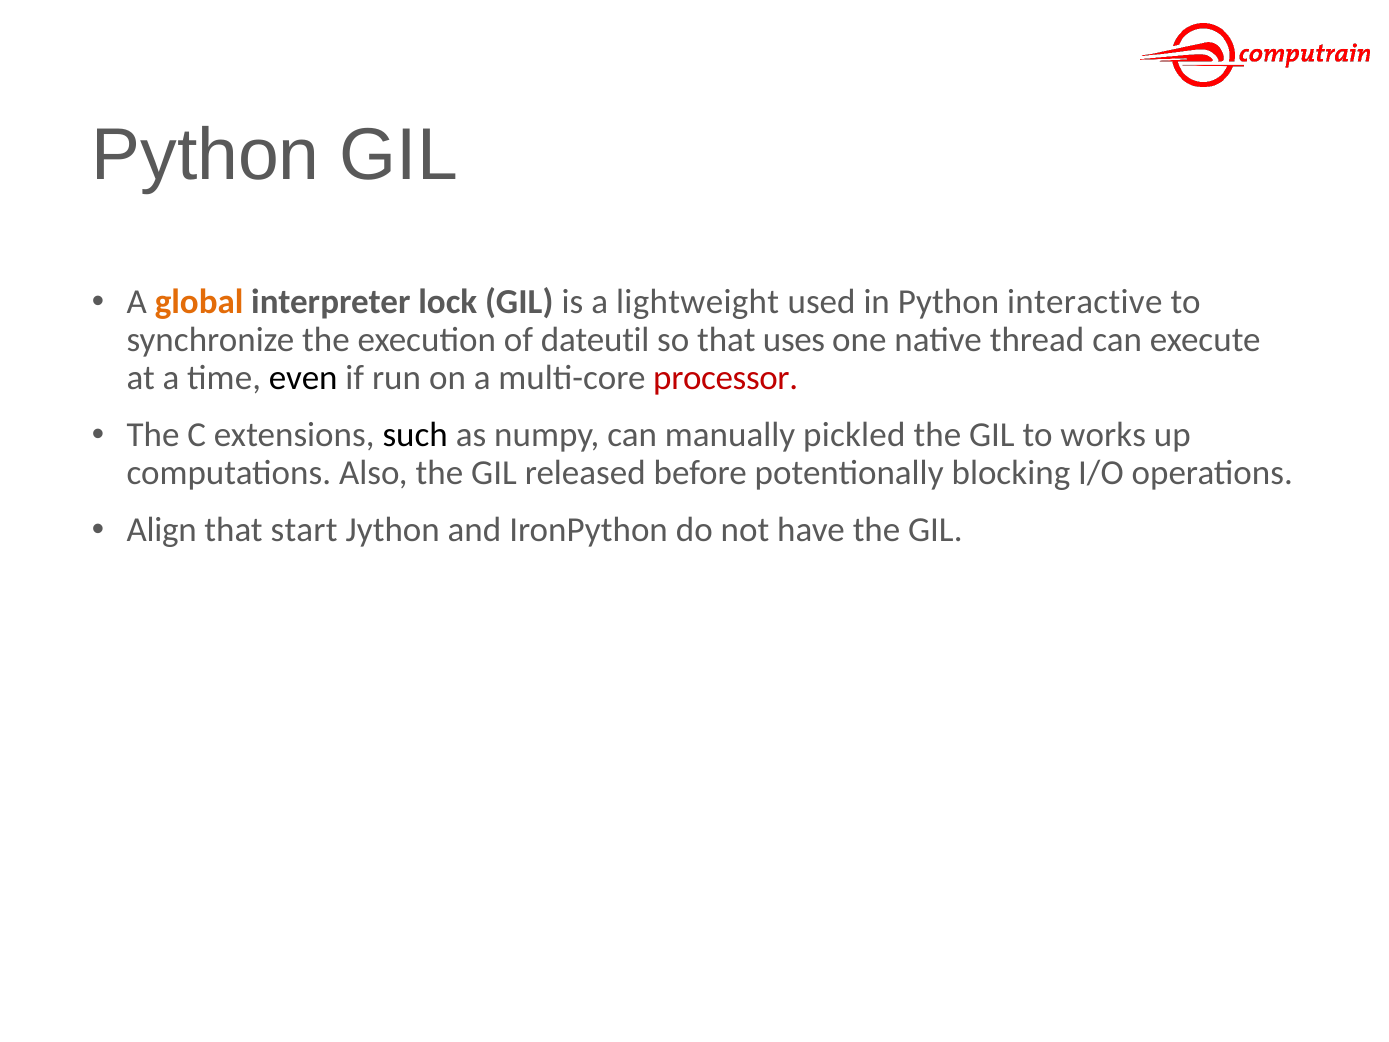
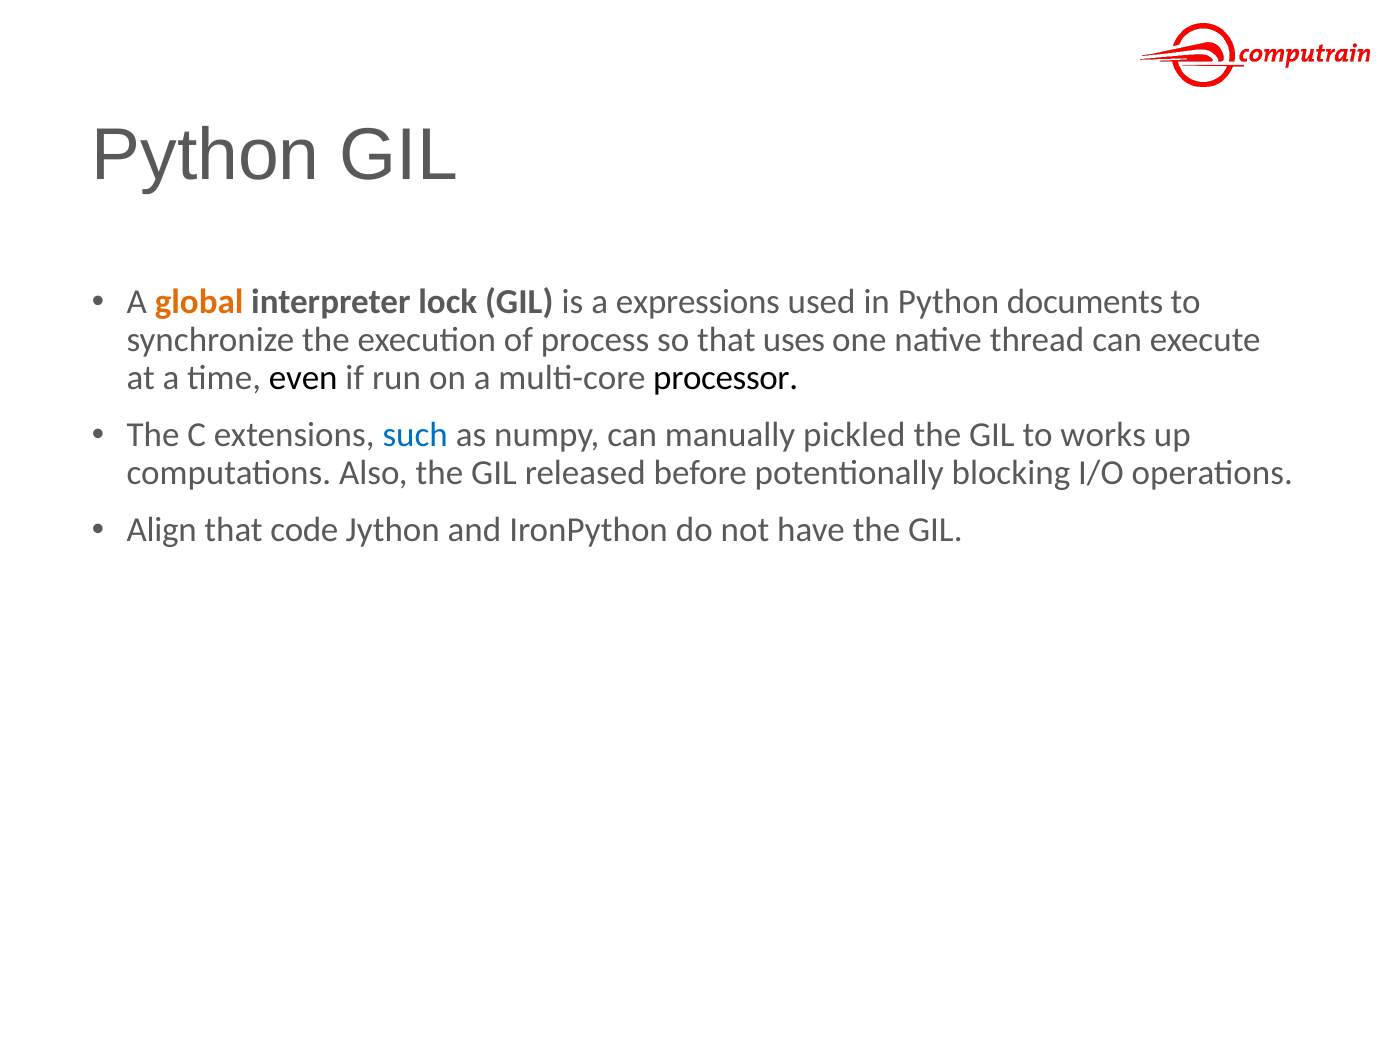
lightweight: lightweight -> expressions
interactive: interactive -> documents
dateutil: dateutil -> process
processor colour: red -> black
such colour: black -> blue
start: start -> code
